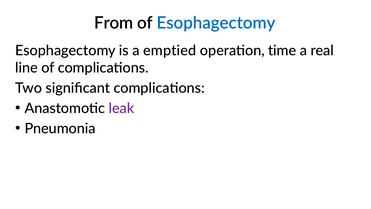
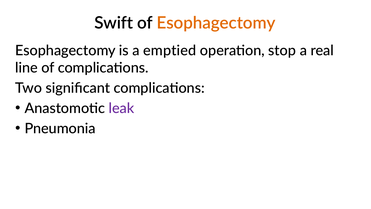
From: From -> Swift
Esophagectomy at (216, 23) colour: blue -> orange
time: time -> stop
